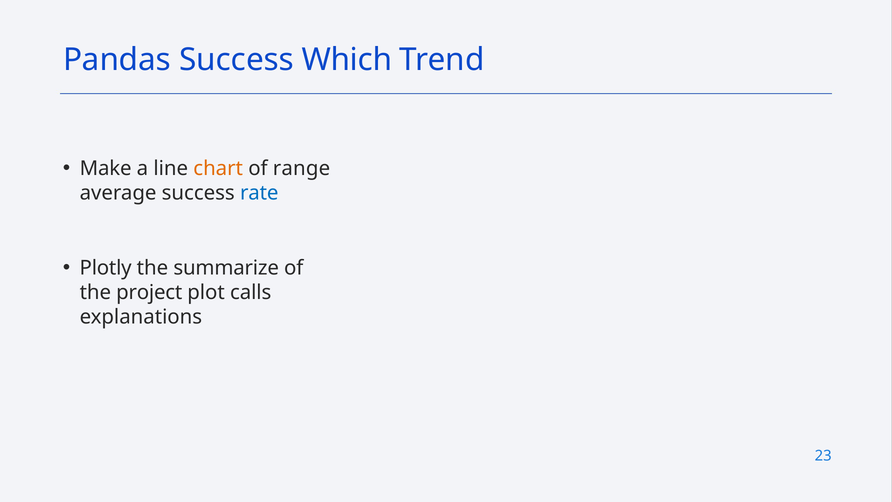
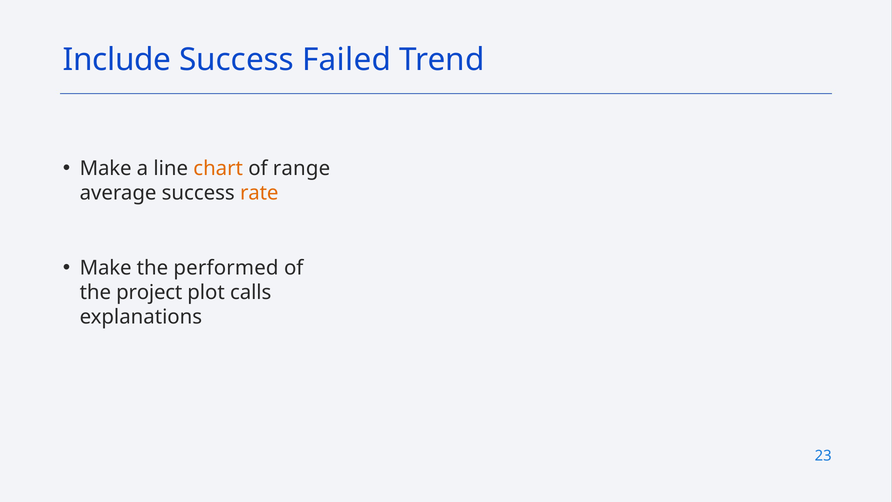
Pandas: Pandas -> Include
Which: Which -> Failed
rate colour: blue -> orange
Plotly at (106, 268): Plotly -> Make
summarize: summarize -> performed
